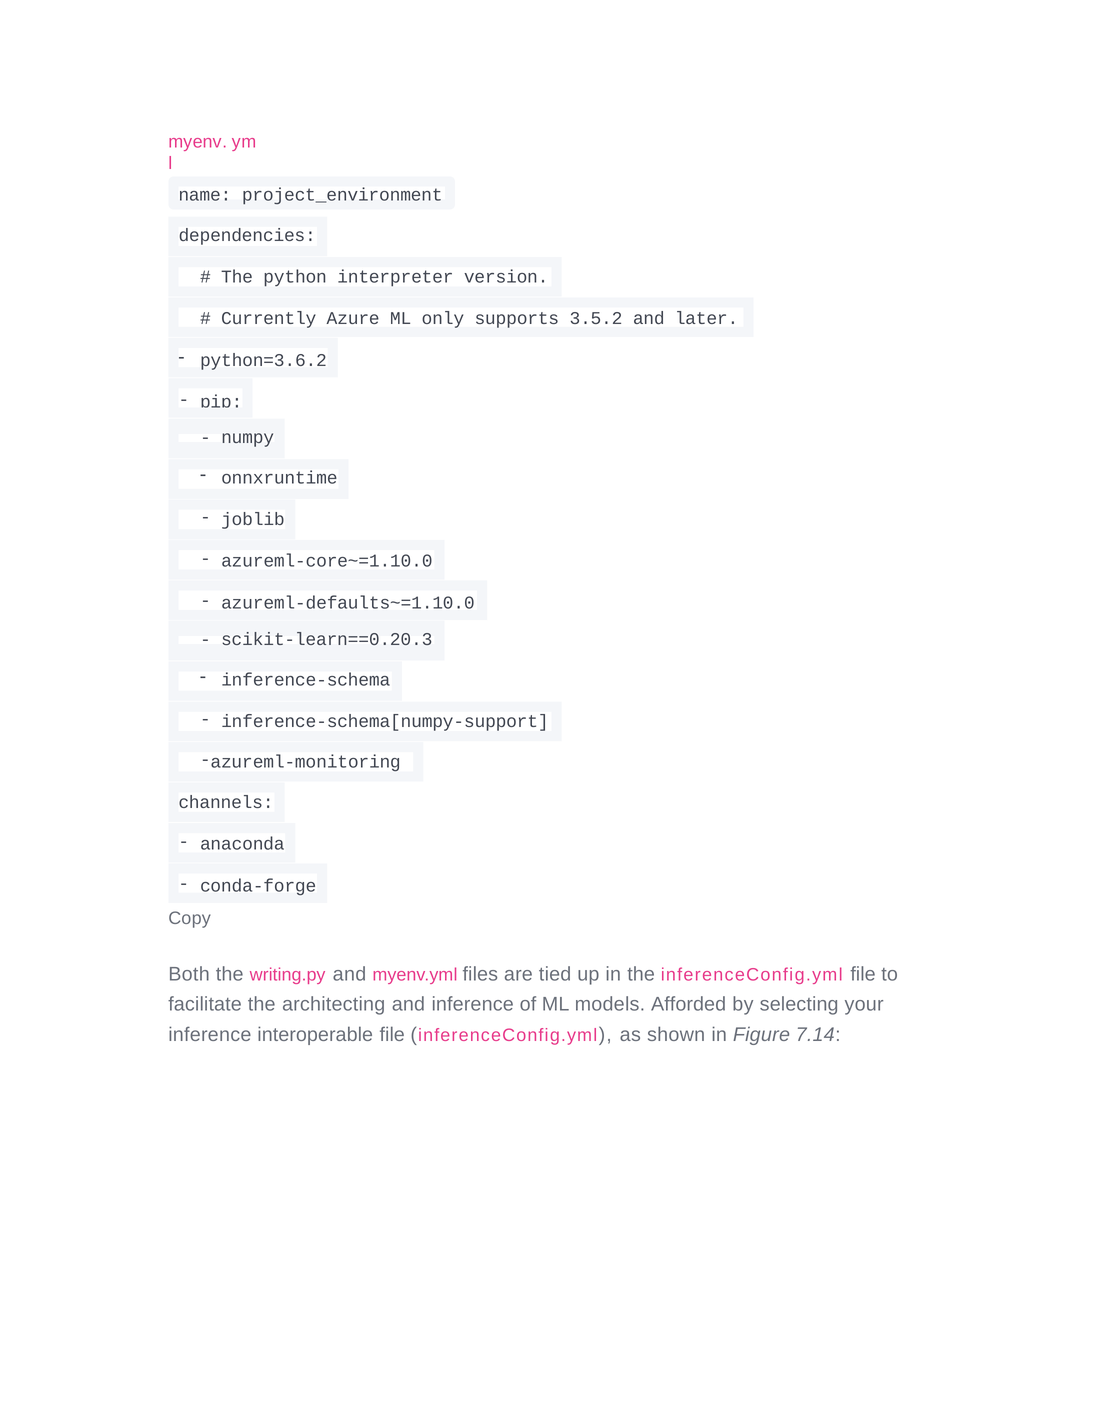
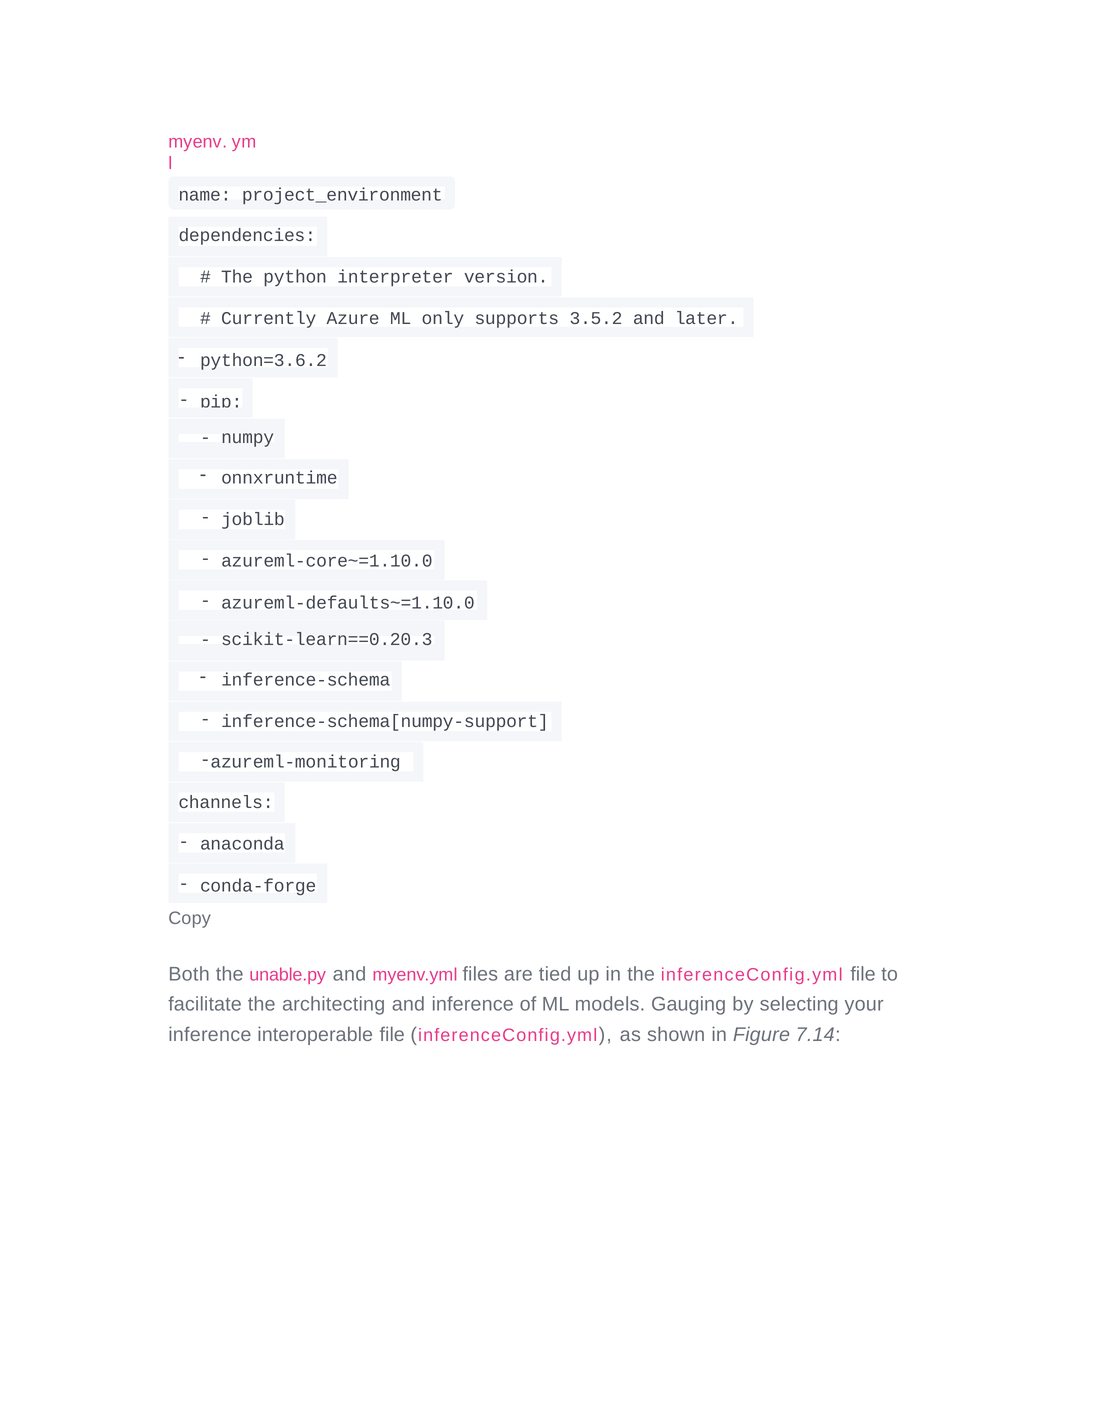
writing.py: writing.py -> unable.py
Afforded: Afforded -> Gauging
